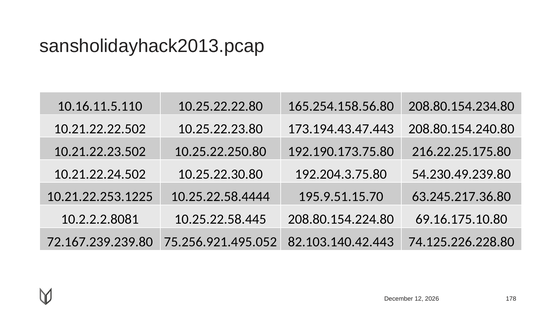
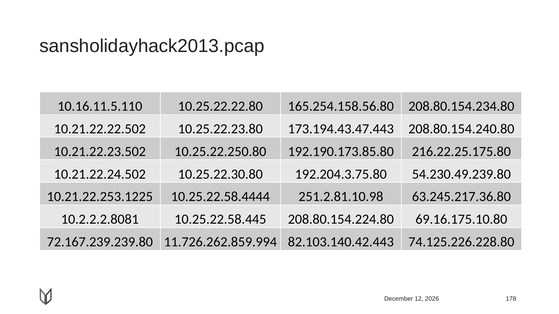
192.190.173.75.80: 192.190.173.75.80 -> 192.190.173.85.80
195.9.51.15.70: 195.9.51.15.70 -> 251.2.81.10.98
75.256.921.495.052: 75.256.921.495.052 -> 11.726.262.859.994
